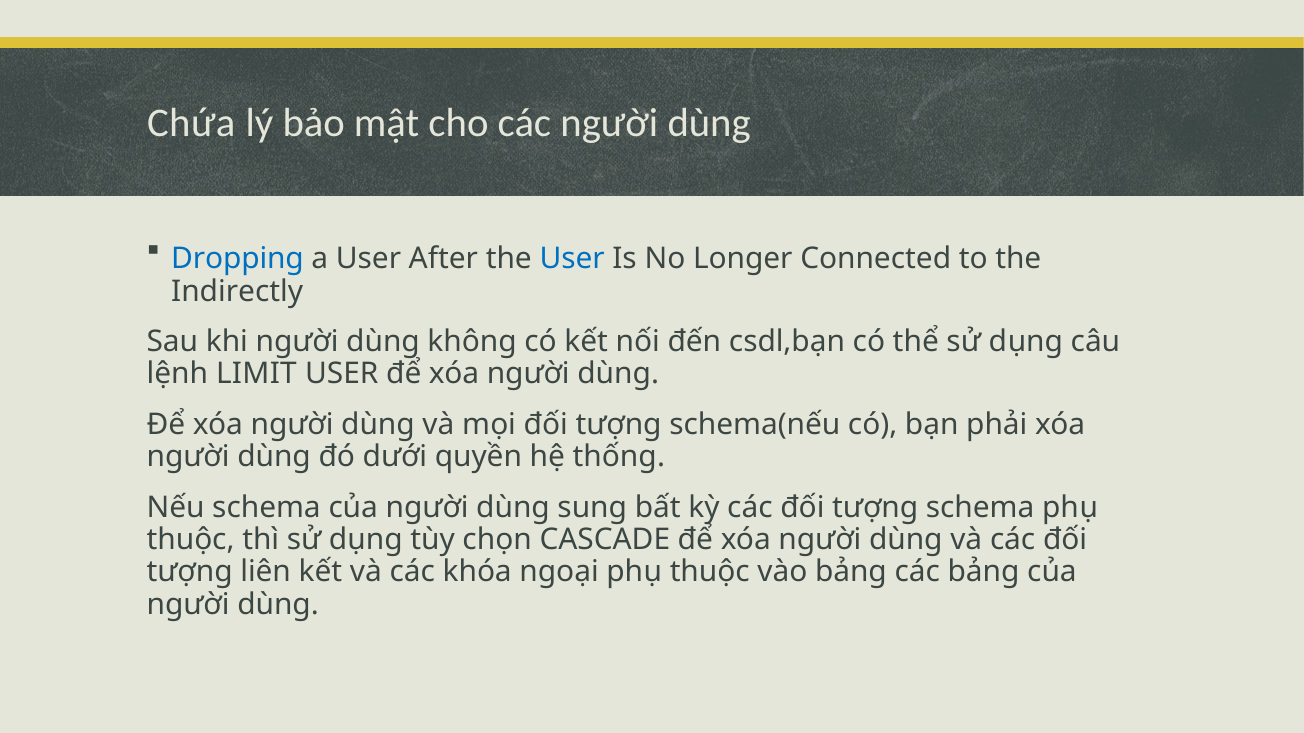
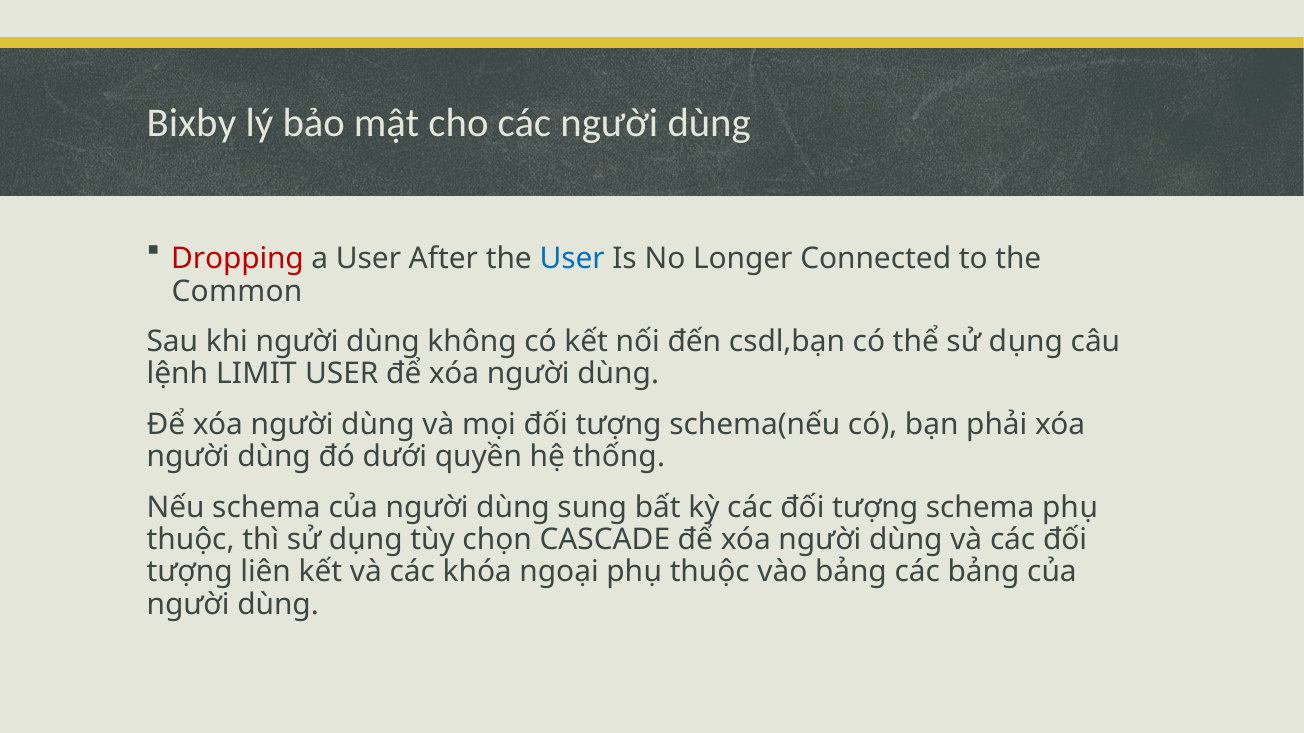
Chứa: Chứa -> Bixby
Dropping colour: blue -> red
Indirectly: Indirectly -> Common
